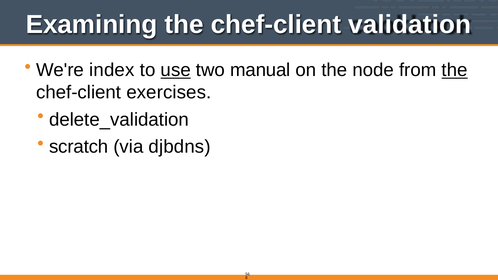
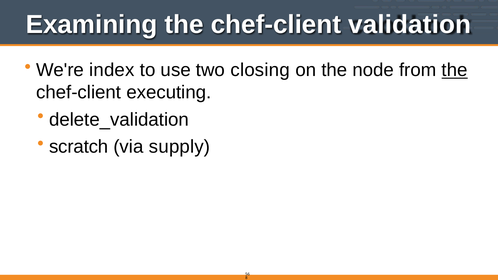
use underline: present -> none
manual: manual -> closing
exercises: exercises -> executing
djbdns: djbdns -> supply
